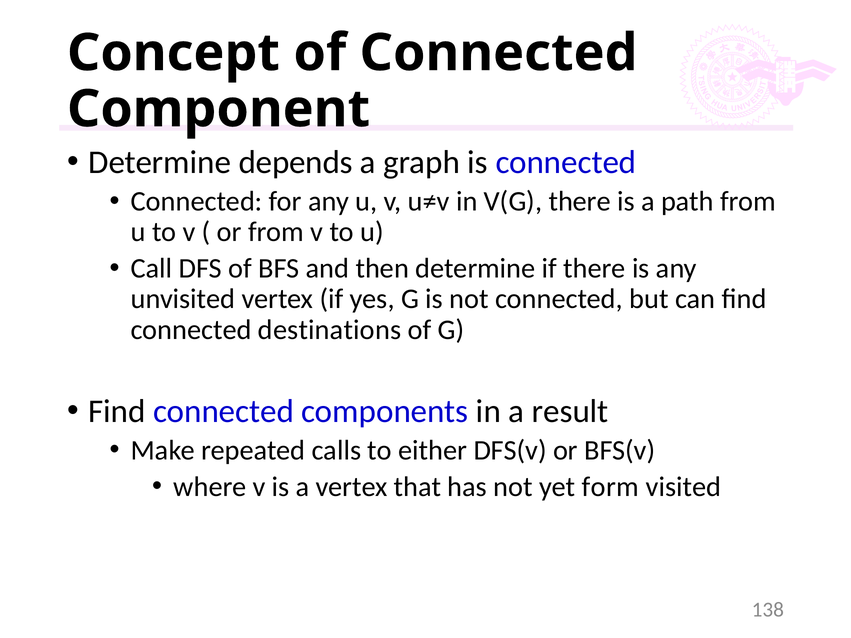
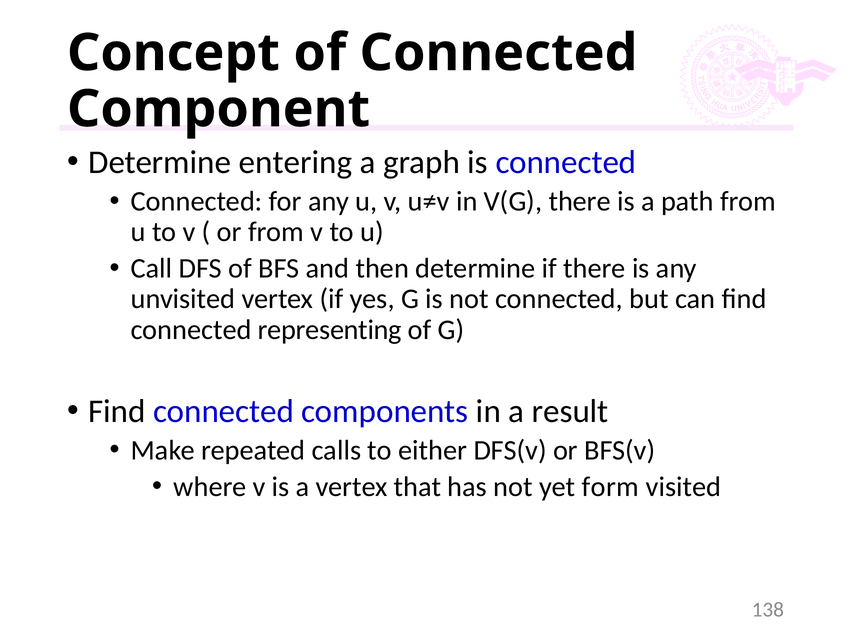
depends: depends -> entering
destinations: destinations -> representing
